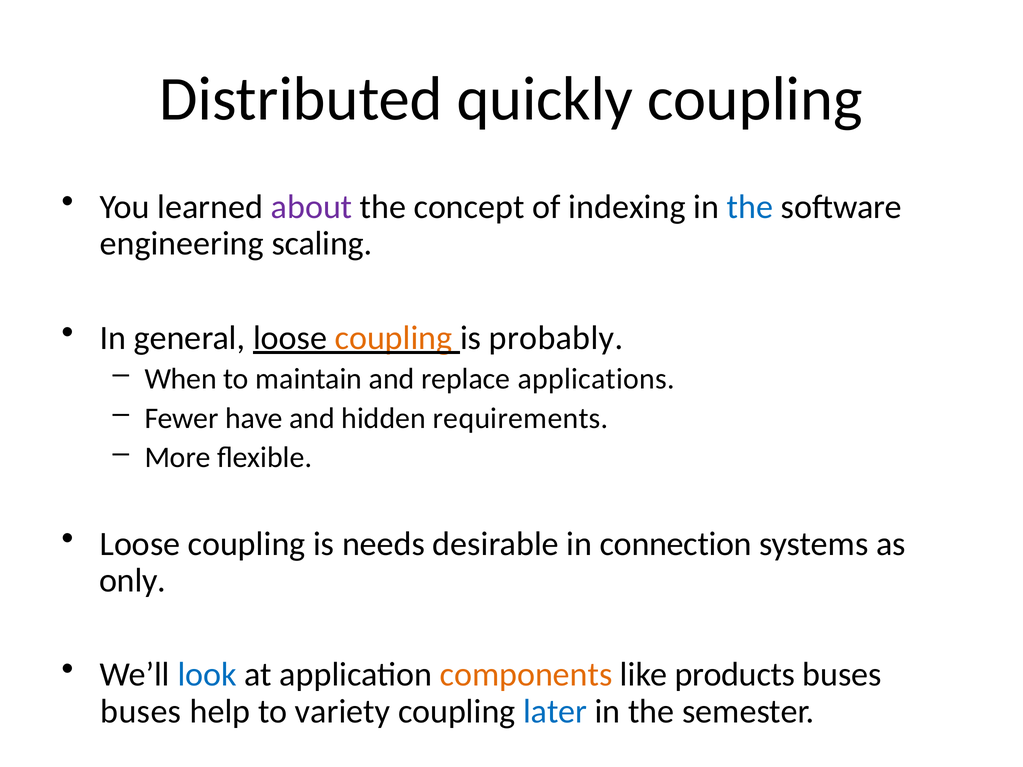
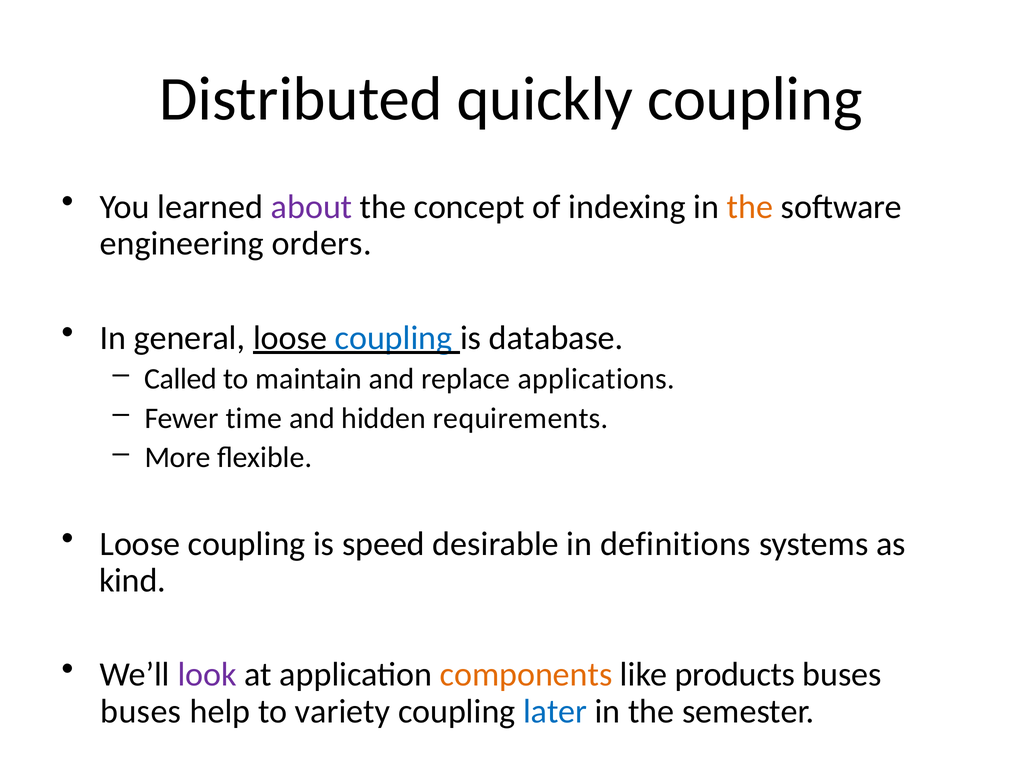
the at (750, 207) colour: blue -> orange
scaling: scaling -> orders
coupling at (394, 338) colour: orange -> blue
probably: probably -> database
When: When -> Called
have: have -> time
needs: needs -> speed
connection: connection -> definitions
only: only -> kind
look colour: blue -> purple
